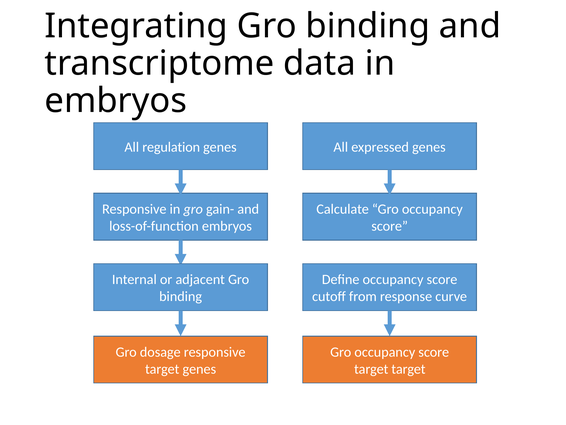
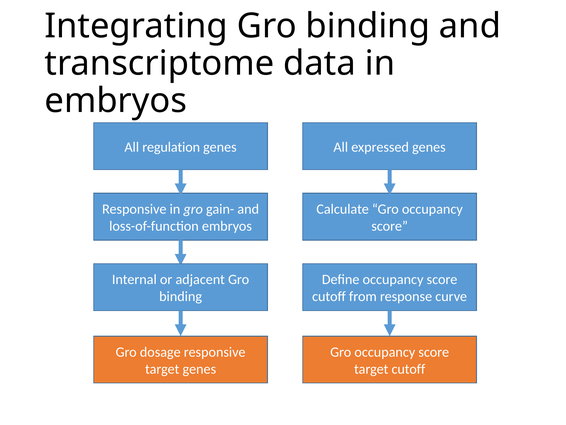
target target: target -> cutoff
